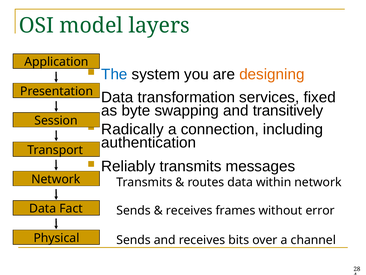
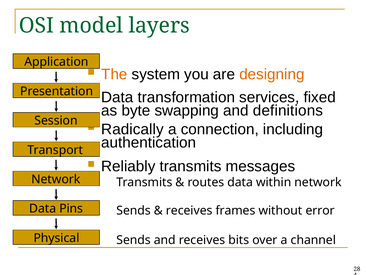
The colour: blue -> orange
transitively: transitively -> definitions
Fact: Fact -> Pins
